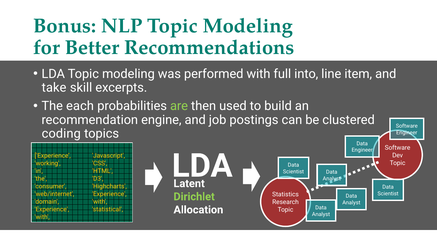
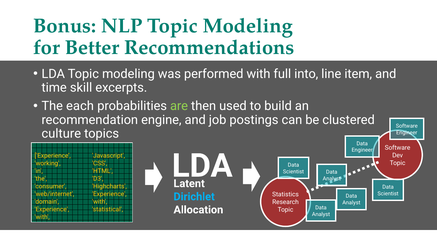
take: take -> time
coding: coding -> culture
Dirichlet colour: light green -> light blue
